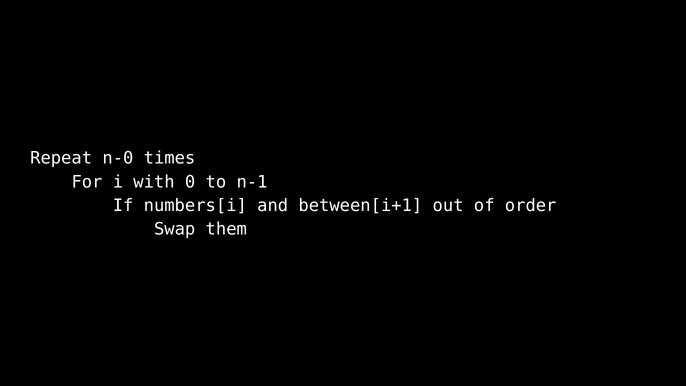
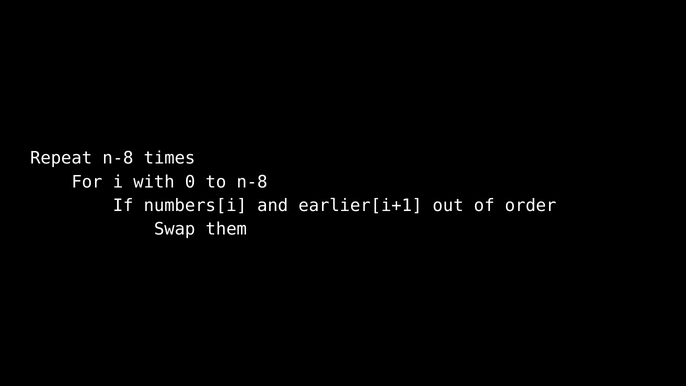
Repeat n-0: n-0 -> n-8
to n-1: n-1 -> n-8
between[i+1: between[i+1 -> earlier[i+1
